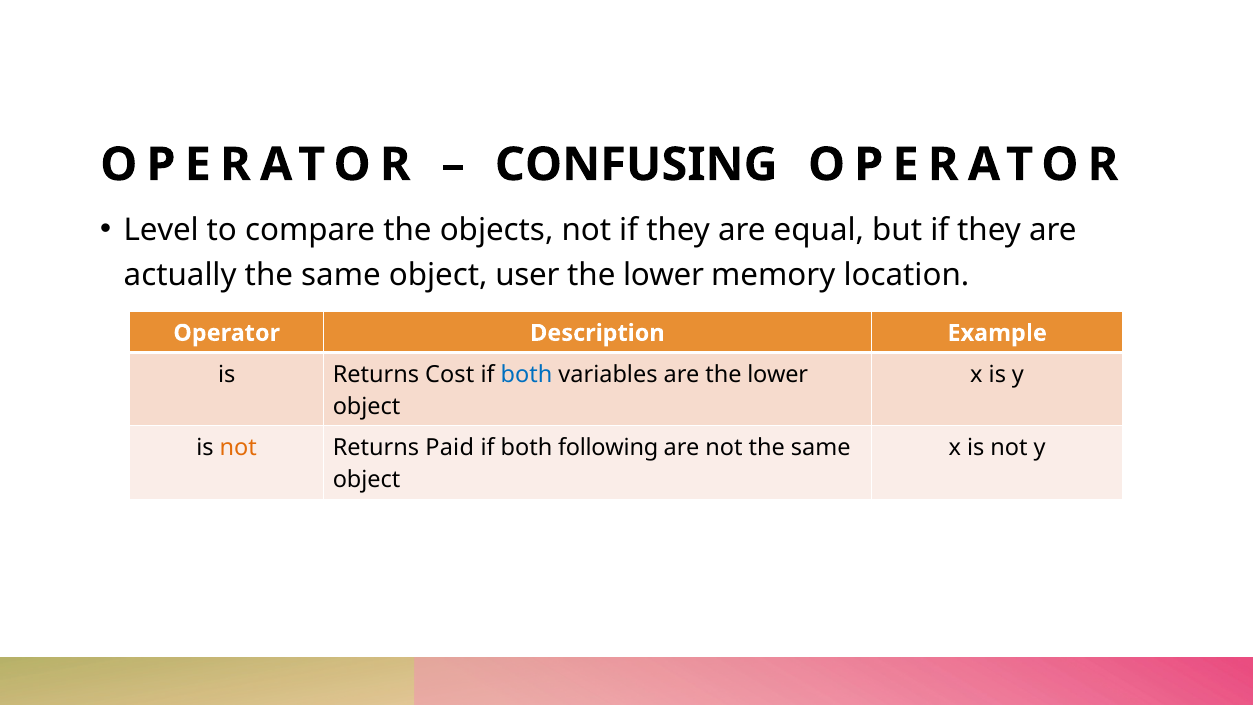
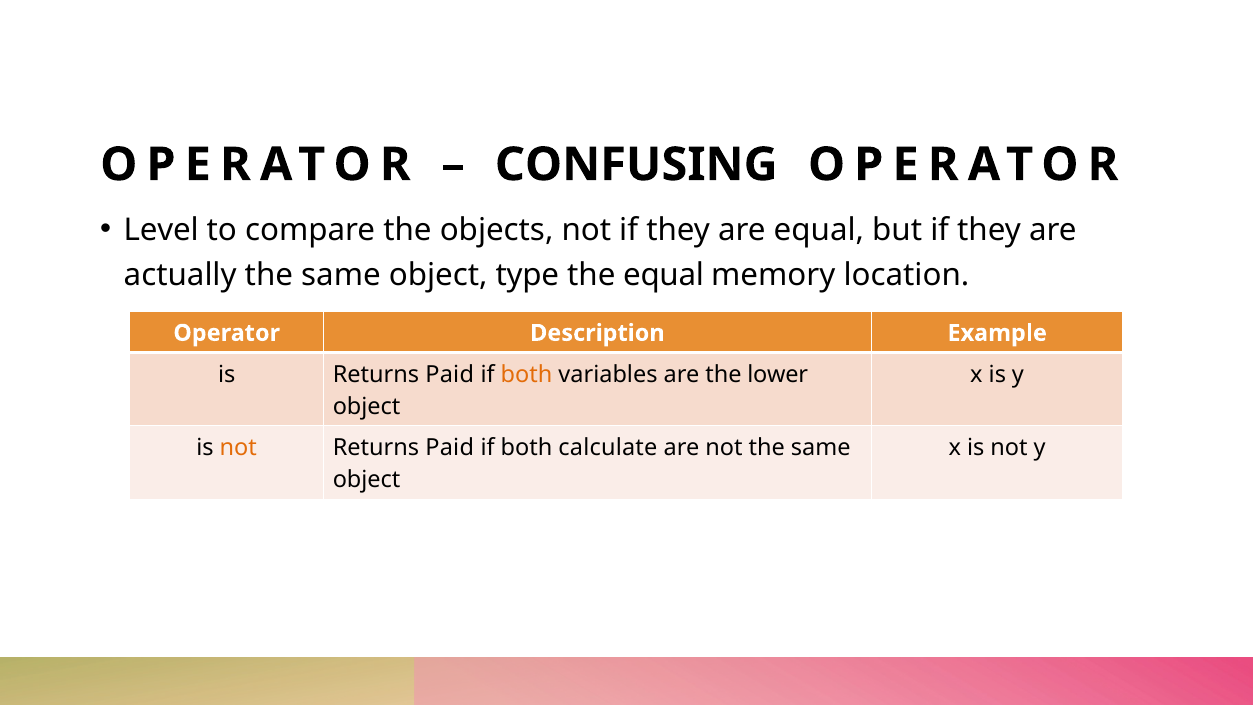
user: user -> type
lower at (664, 275): lower -> equal
is Returns Cost: Cost -> Paid
both at (527, 374) colour: blue -> orange
following: following -> calculate
